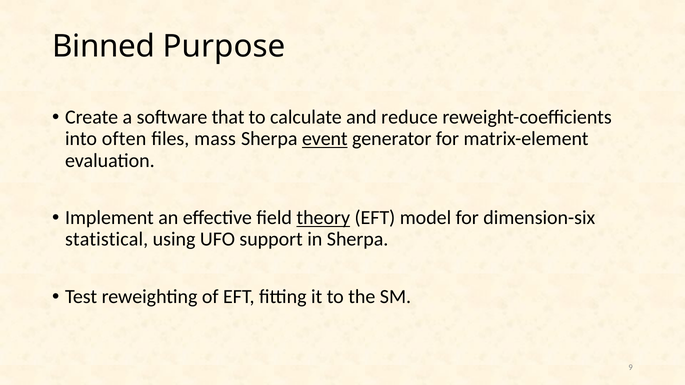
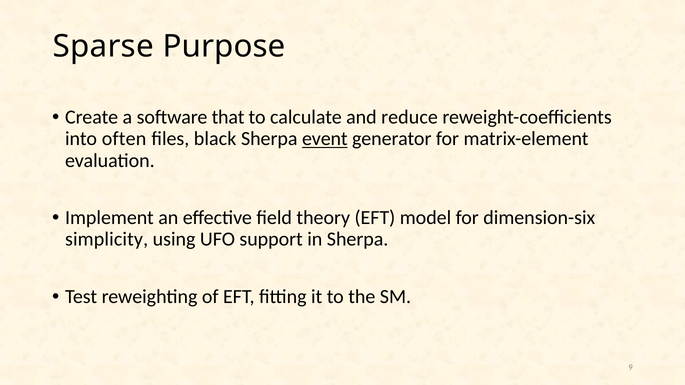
Binned: Binned -> Sparse
mass: mass -> black
theory underline: present -> none
statistical: statistical -> simplicity
